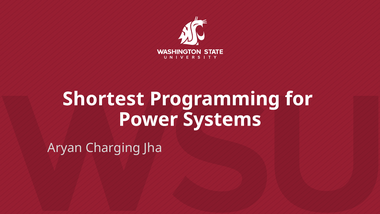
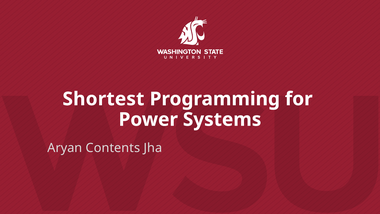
Charging: Charging -> Contents
